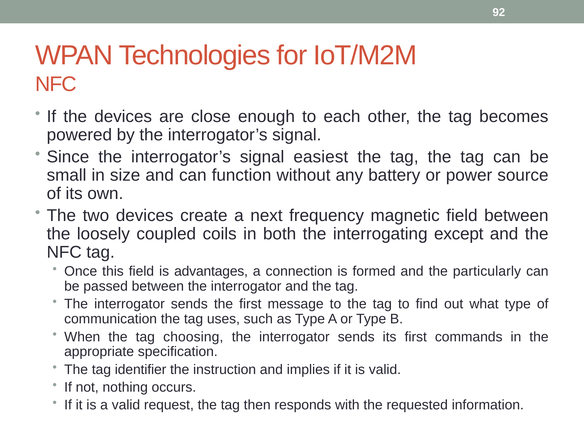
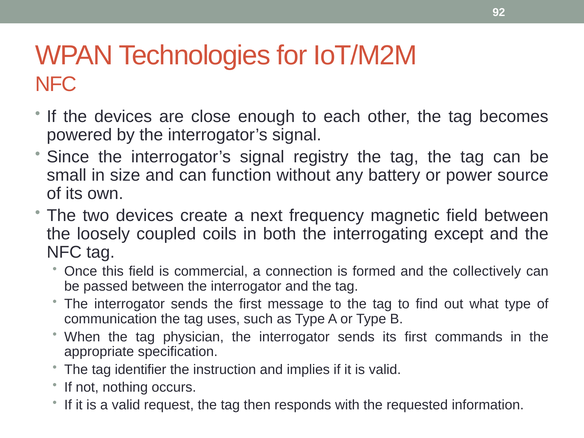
easiest: easiest -> registry
advantages: advantages -> commercial
particularly: particularly -> collectively
choosing: choosing -> physician
